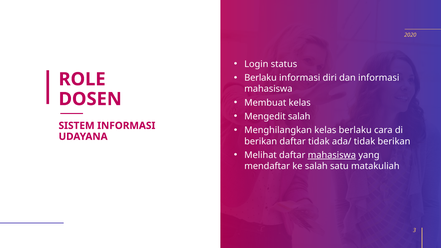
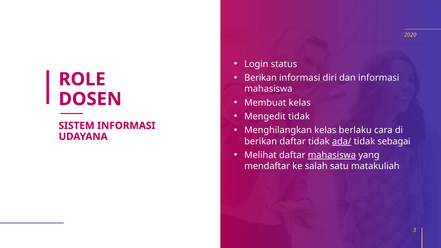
Berlaku at (261, 78): Berlaku -> Berikan
Mengedit salah: salah -> tidak
ada/ underline: none -> present
tidak berikan: berikan -> sebagai
